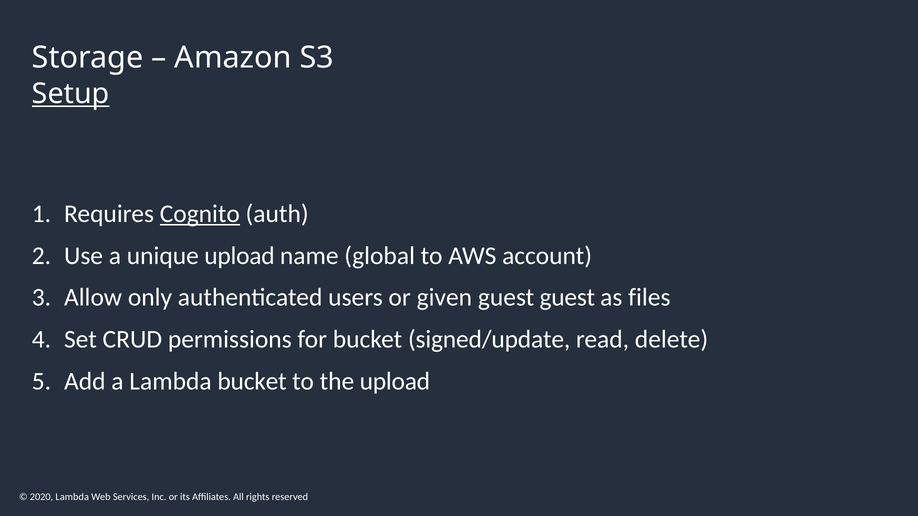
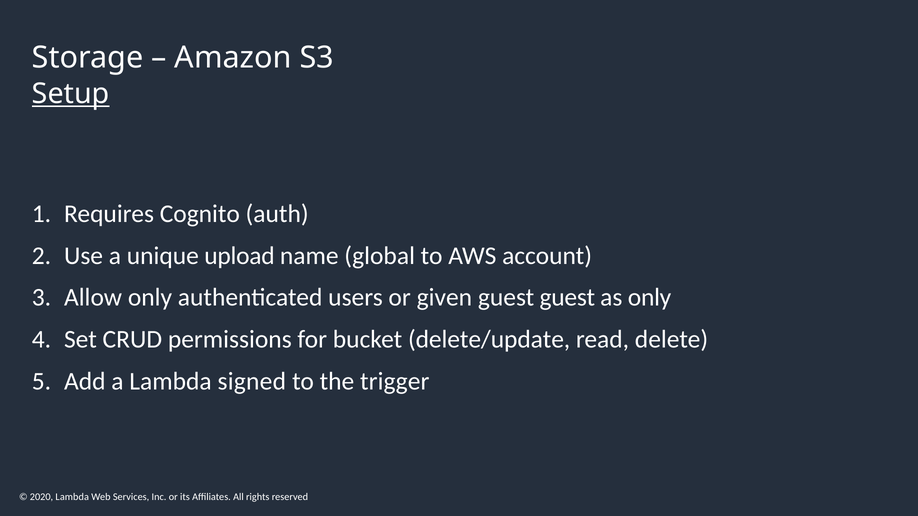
Cognito underline: present -> none
as files: files -> only
signed/update: signed/update -> delete/update
Lambda bucket: bucket -> signed
the upload: upload -> trigger
